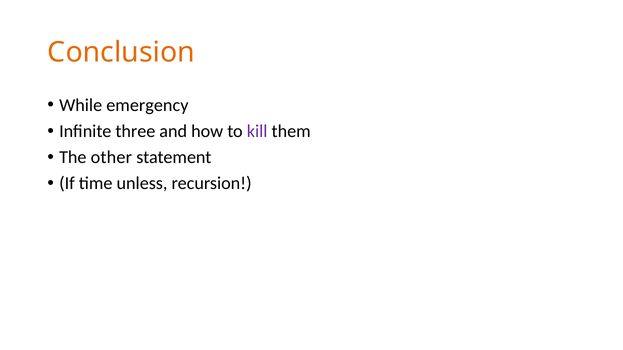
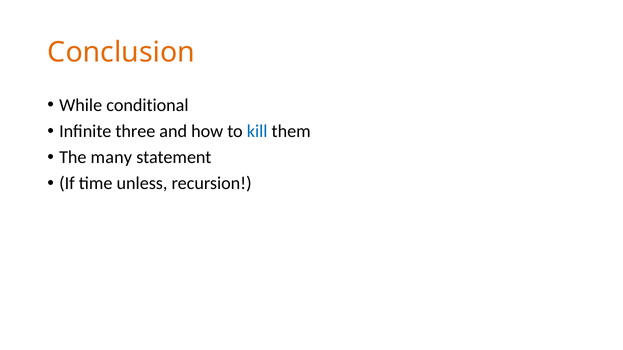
emergency: emergency -> conditional
kill colour: purple -> blue
other: other -> many
